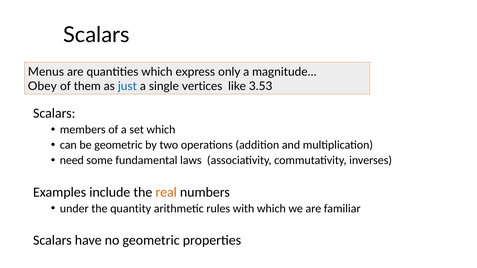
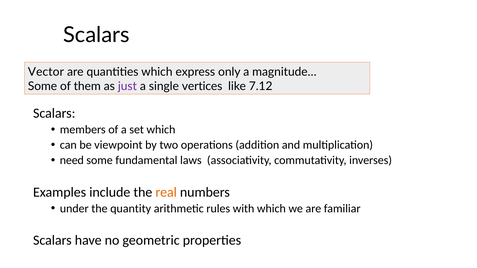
Menus: Menus -> Vector
Obey at (42, 86): Obey -> Some
just colour: blue -> purple
3.53: 3.53 -> 7.12
be geometric: geometric -> viewpoint
